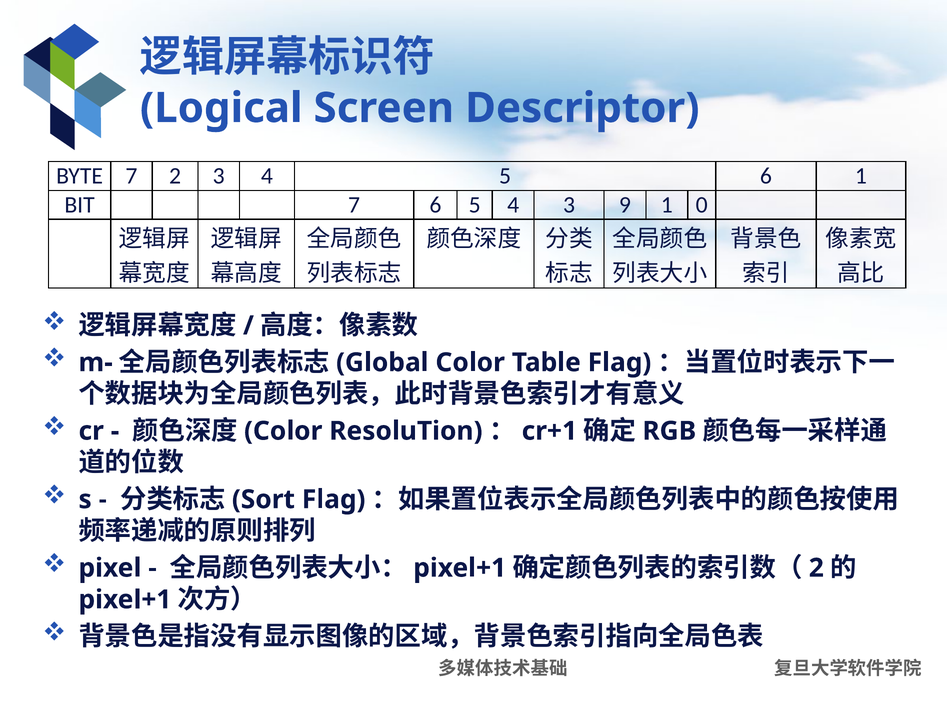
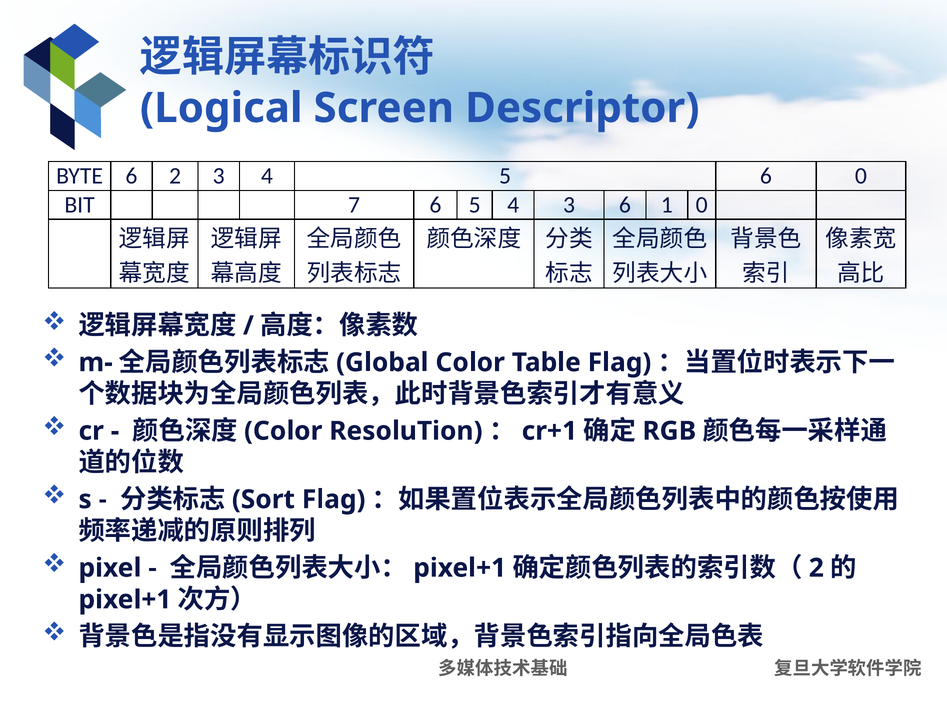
BYTE 7: 7 -> 6
6 1: 1 -> 0
3 9: 9 -> 6
